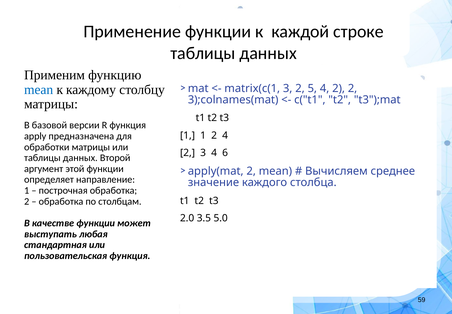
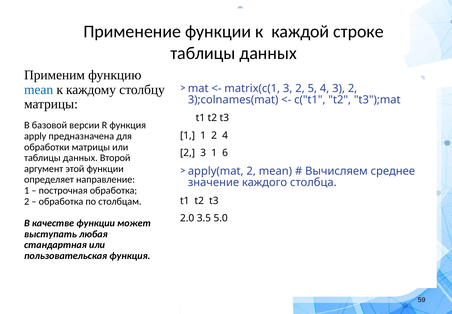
5 4 2: 2 -> 3
3 4: 4 -> 1
